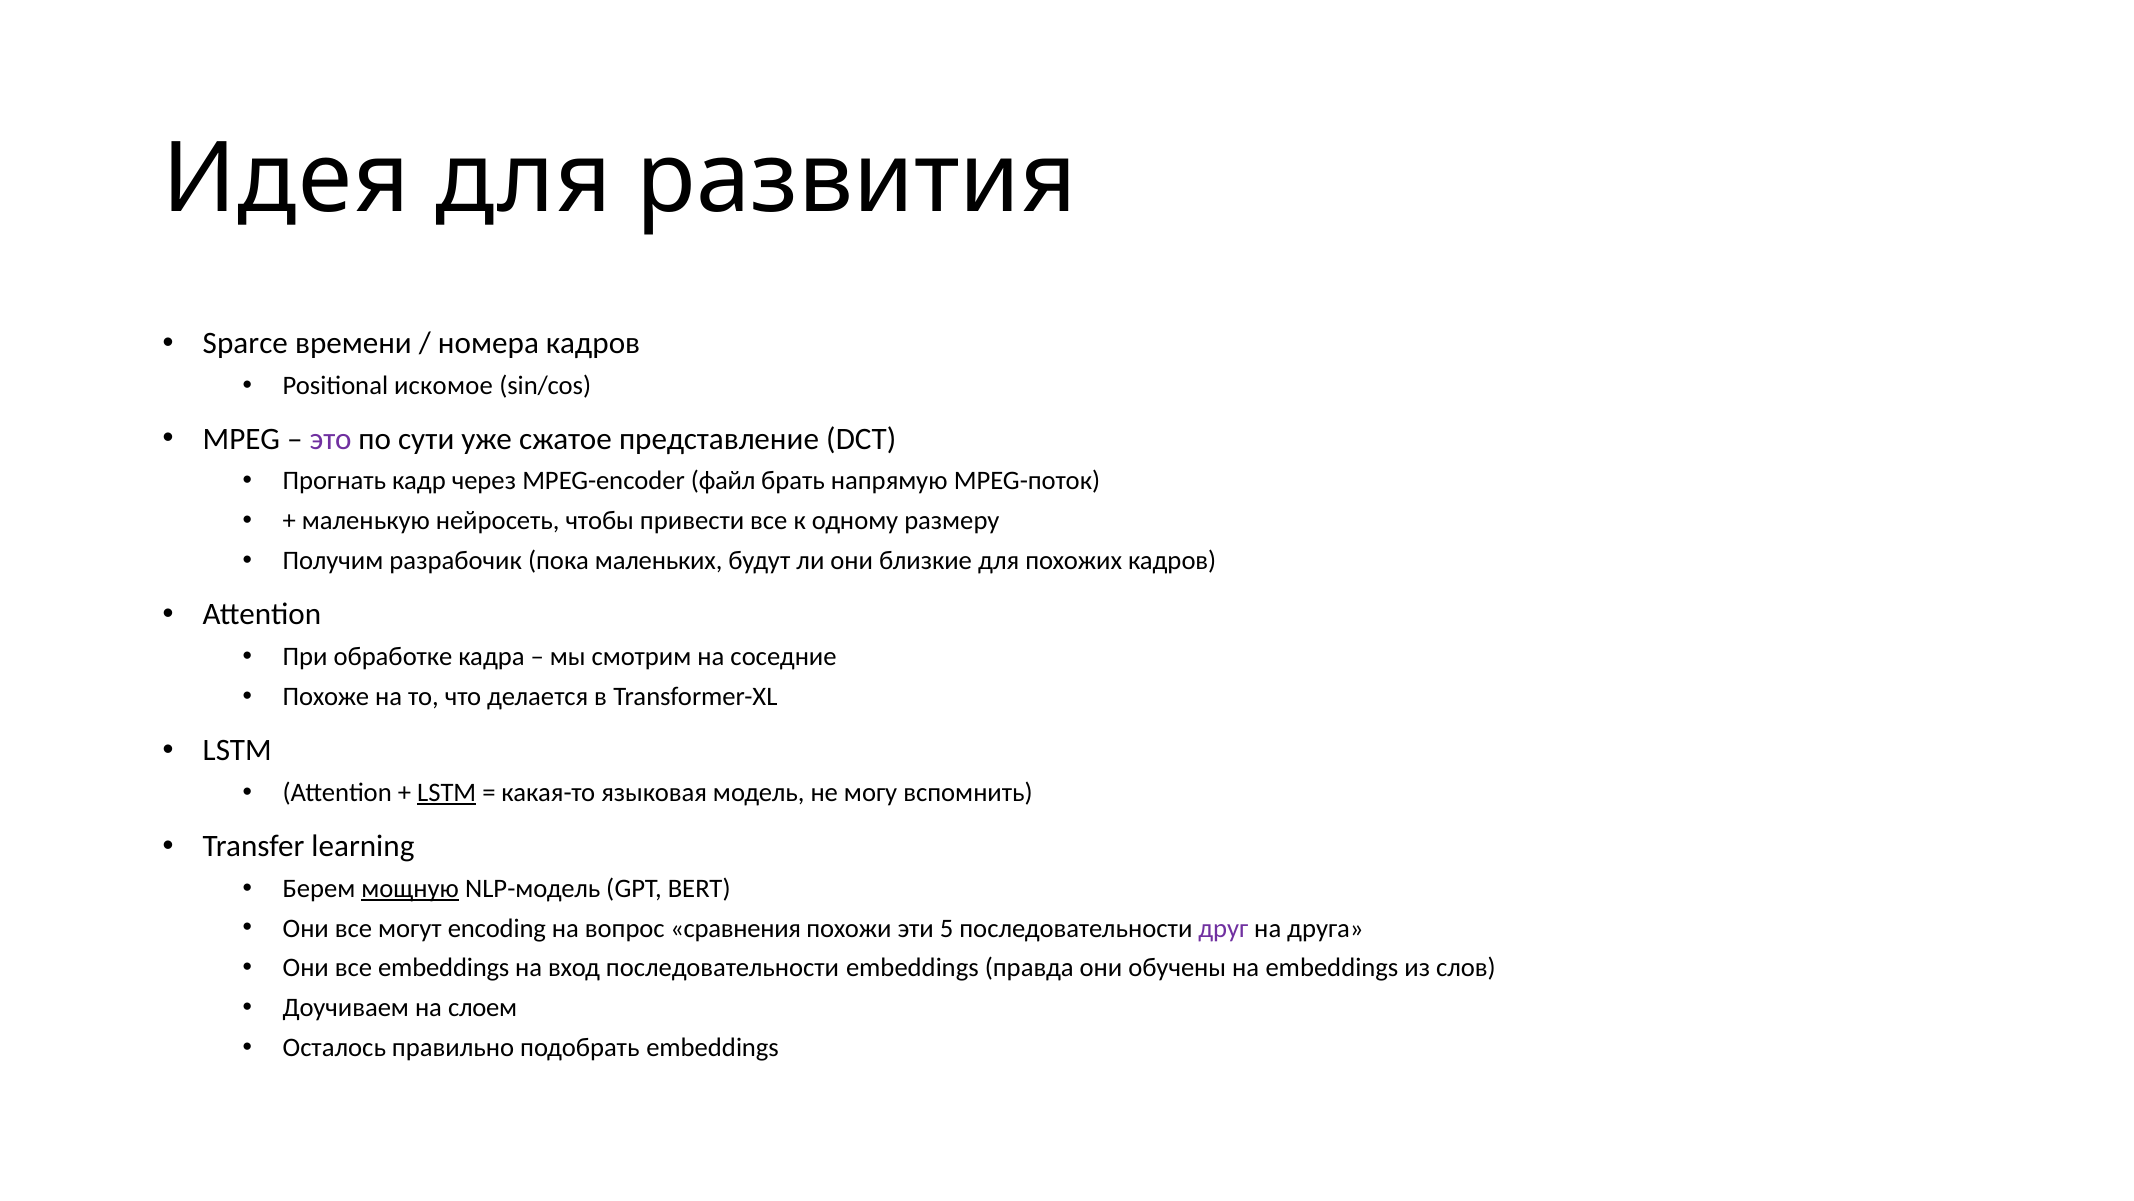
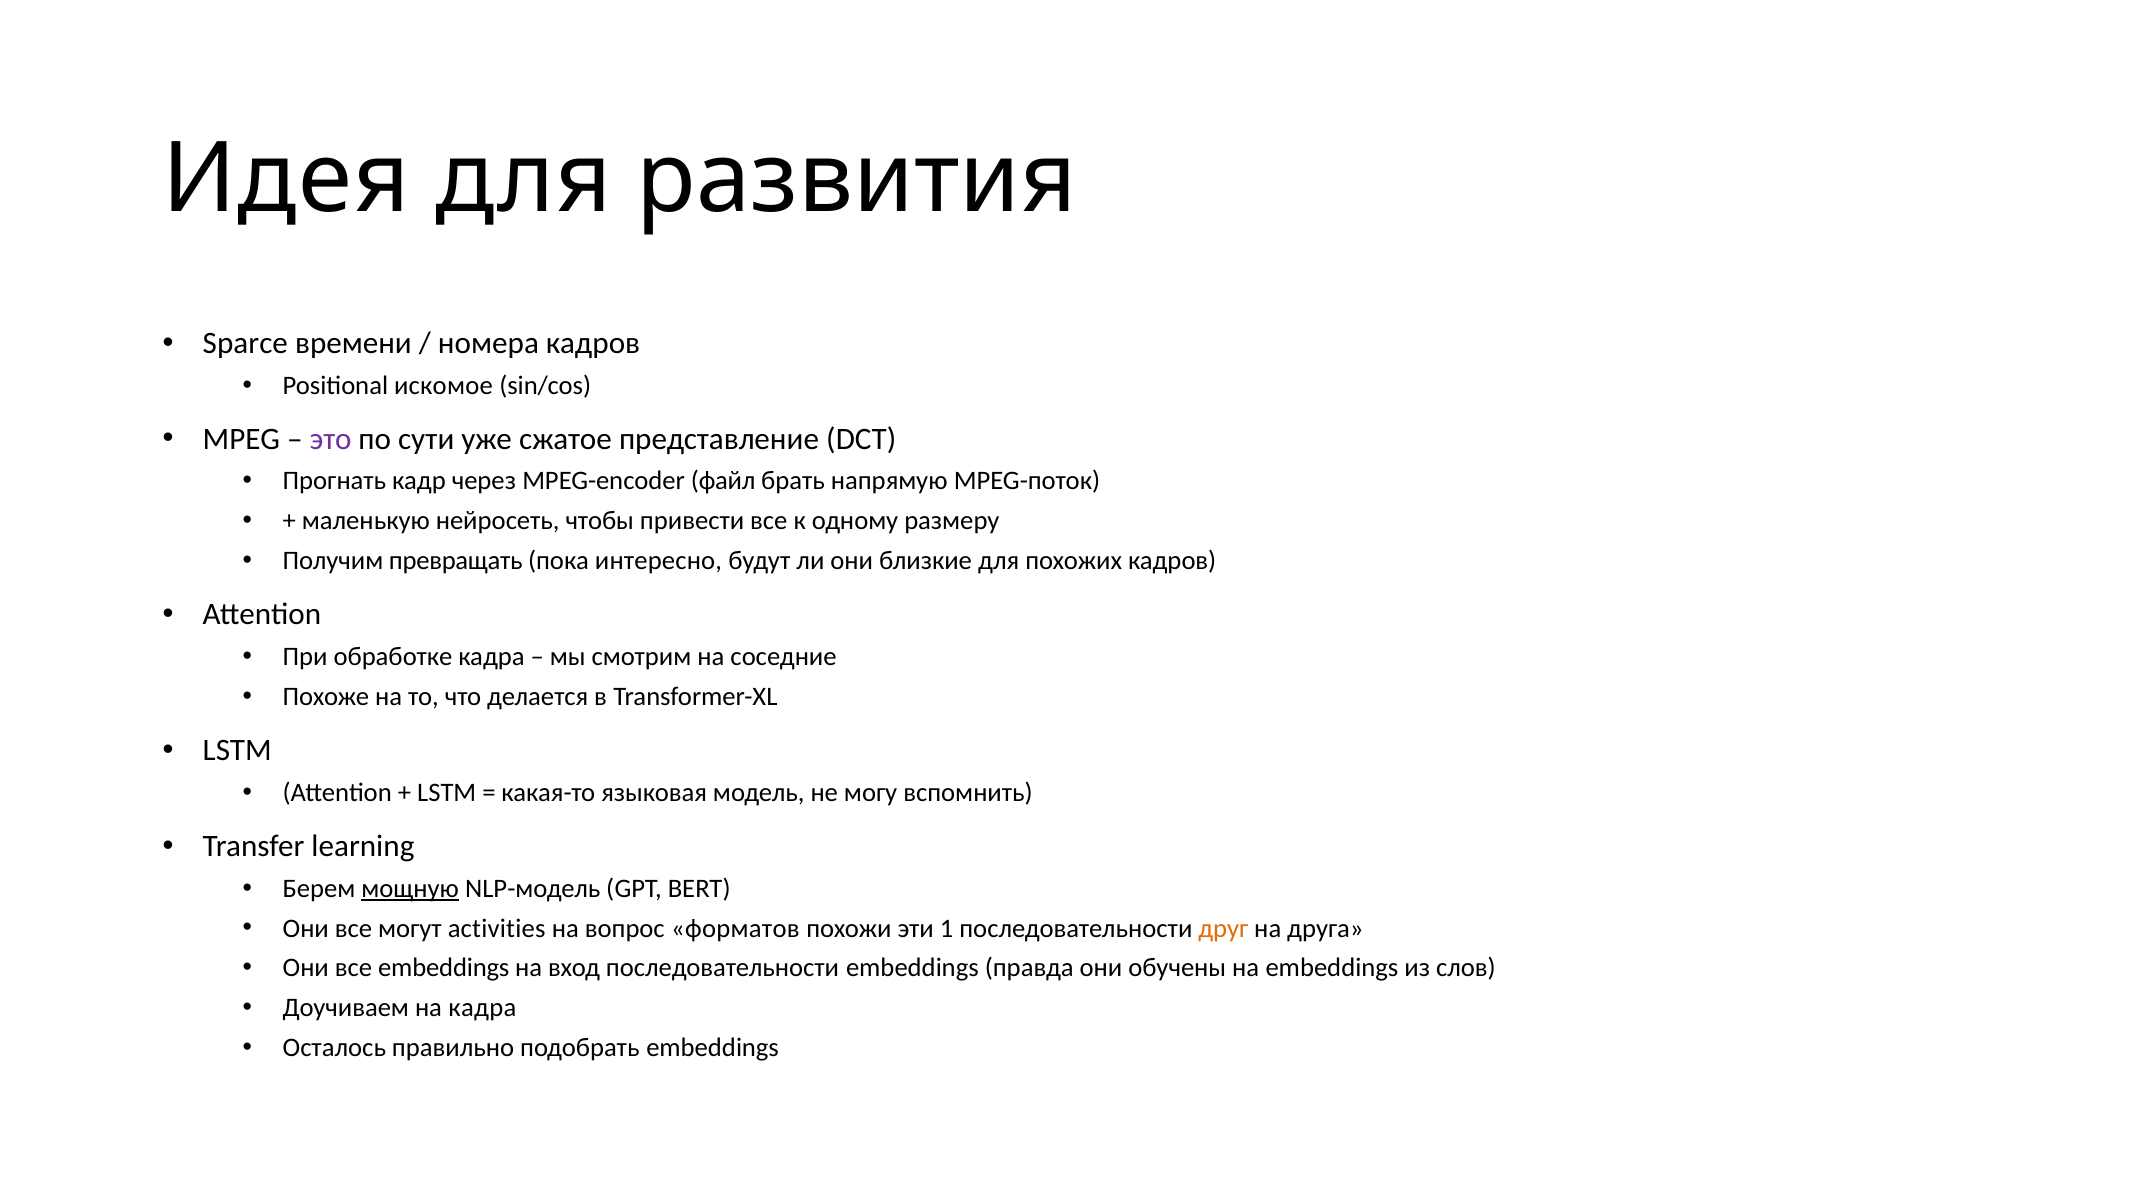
разрабочик: разрабочик -> превращать
маленьких: маленьких -> интересно
LSTM at (447, 792) underline: present -> none
encoding: encoding -> activities
сравнения: сравнения -> форматов
5: 5 -> 1
друг colour: purple -> orange
на слоем: слоем -> кадра
